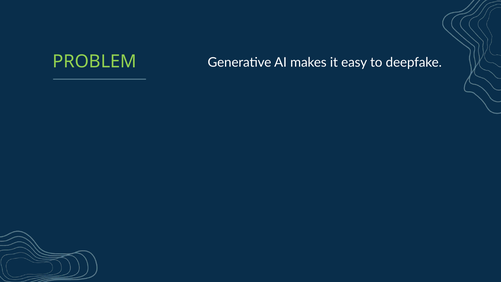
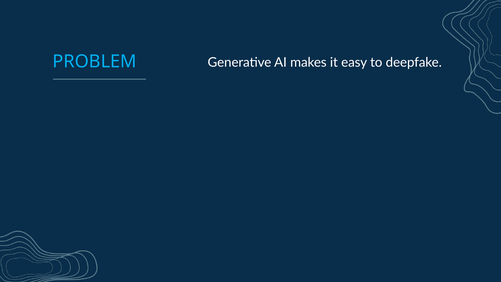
PROBLEM colour: light green -> light blue
